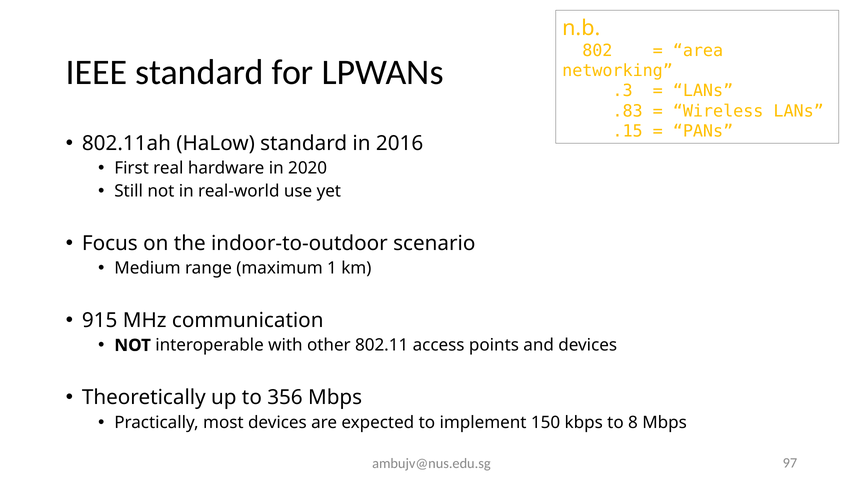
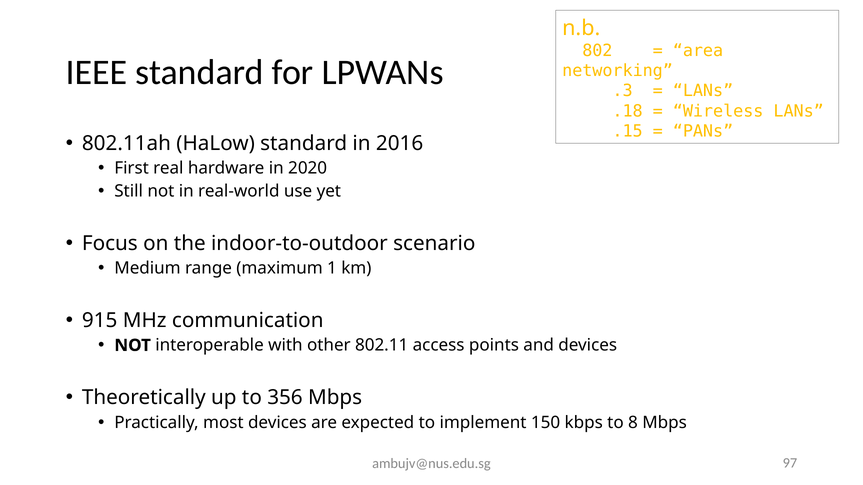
.83: .83 -> .18
